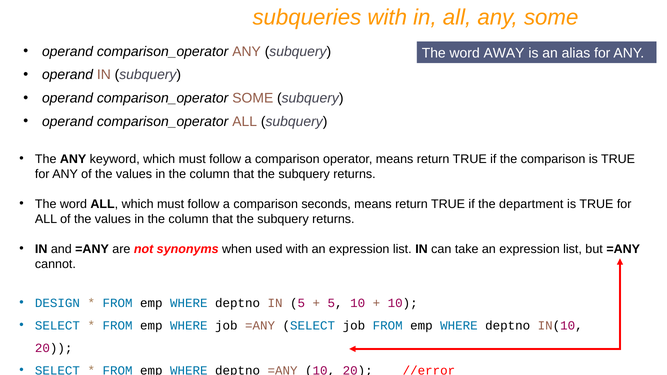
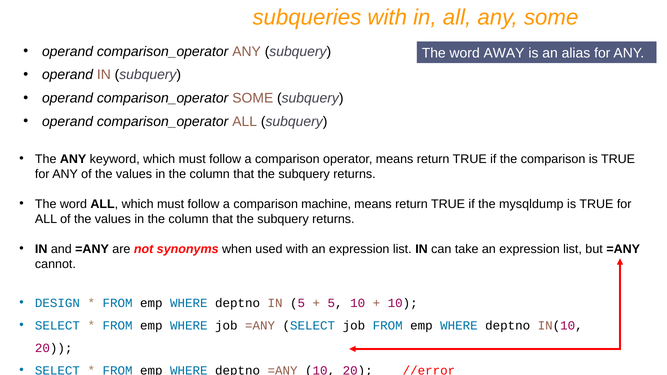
seconds: seconds -> machine
department: department -> mysqldump
